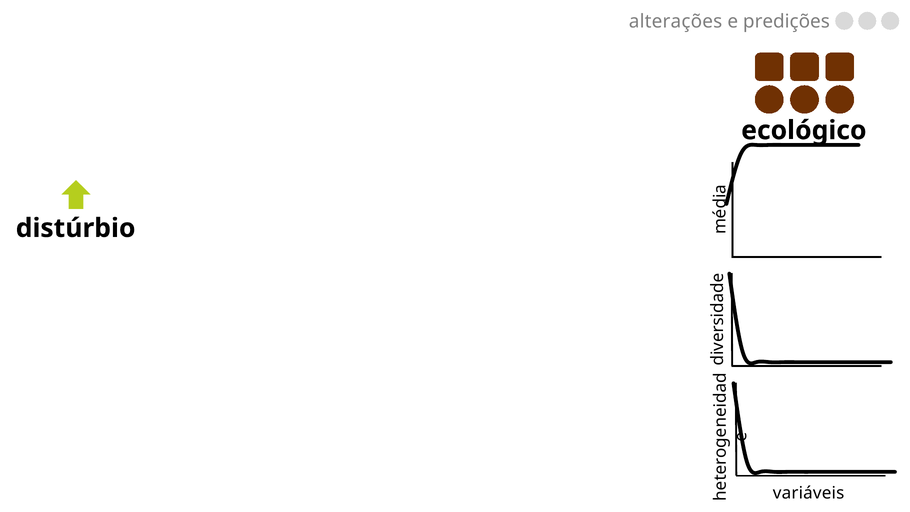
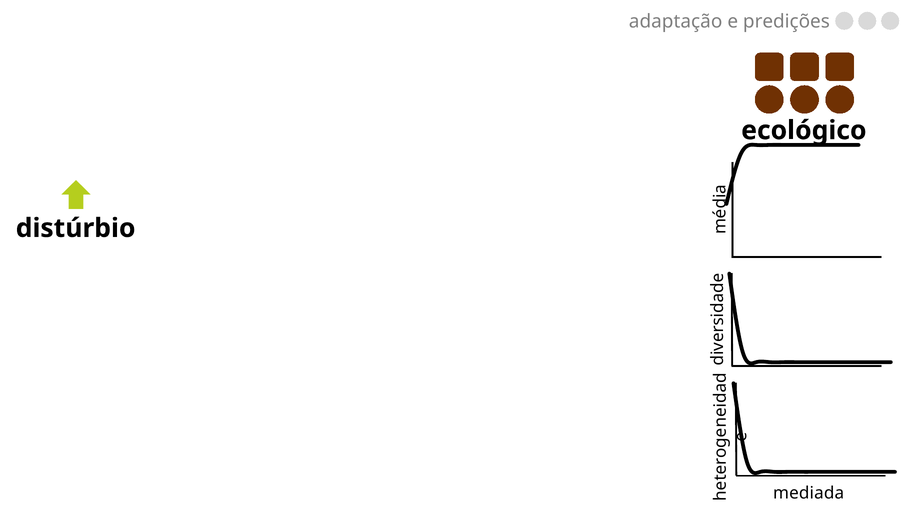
alterações: alterações -> adaptação
variáveis: variáveis -> mediada
